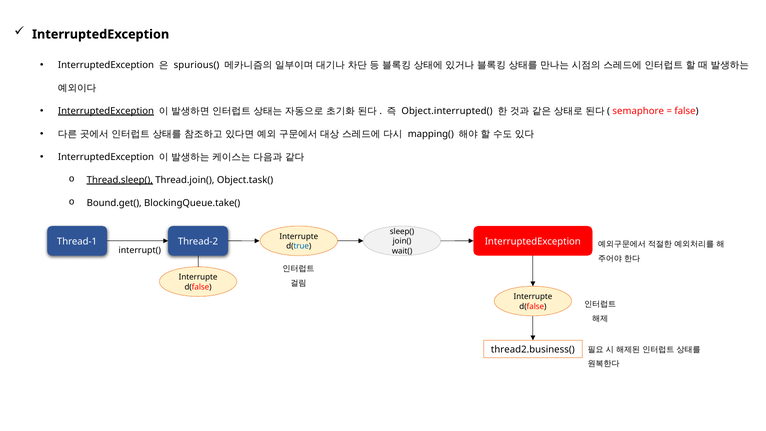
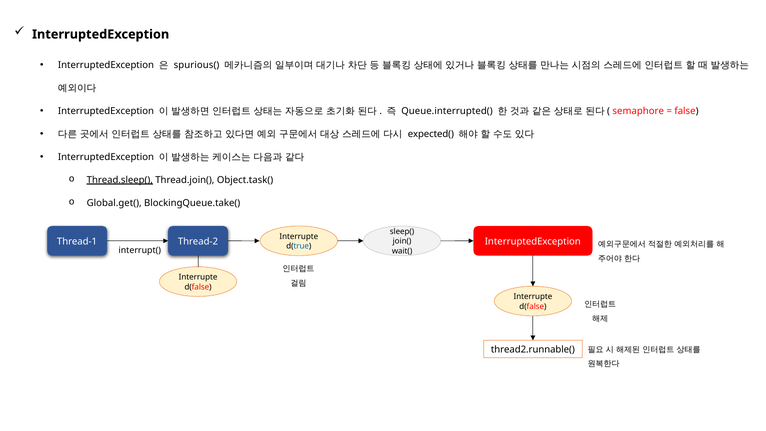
InterruptedException at (106, 111) underline: present -> none
Object.interrupted(: Object.interrupted( -> Queue.interrupted(
mapping(: mapping( -> expected(
Bound.get(: Bound.get( -> Global.get(
thread2.business(: thread2.business( -> thread2.runnable(
